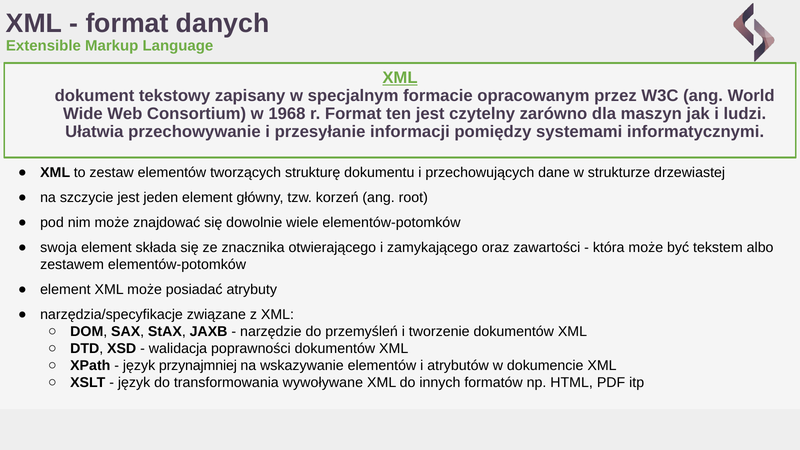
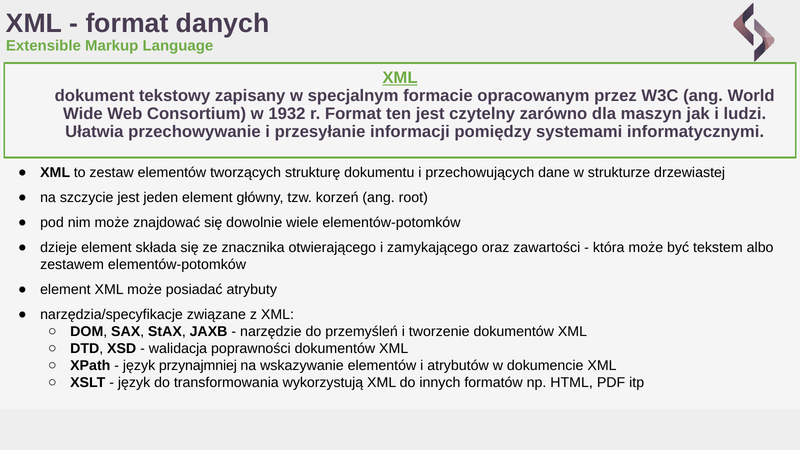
1968: 1968 -> 1932
swoja: swoja -> dzieje
wywoływane: wywoływane -> wykorzystują
